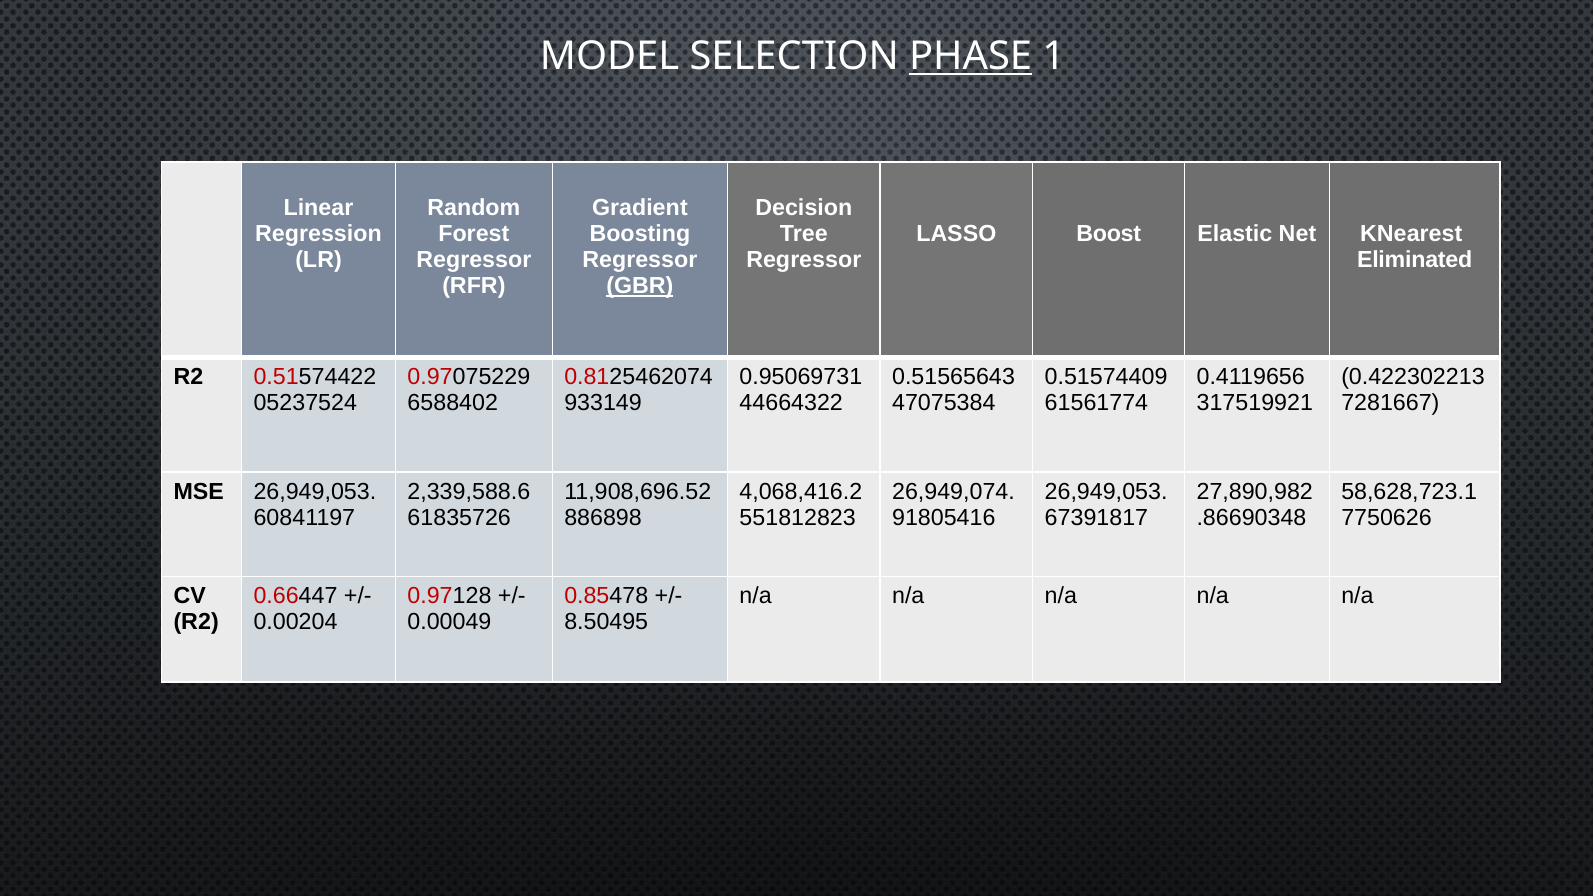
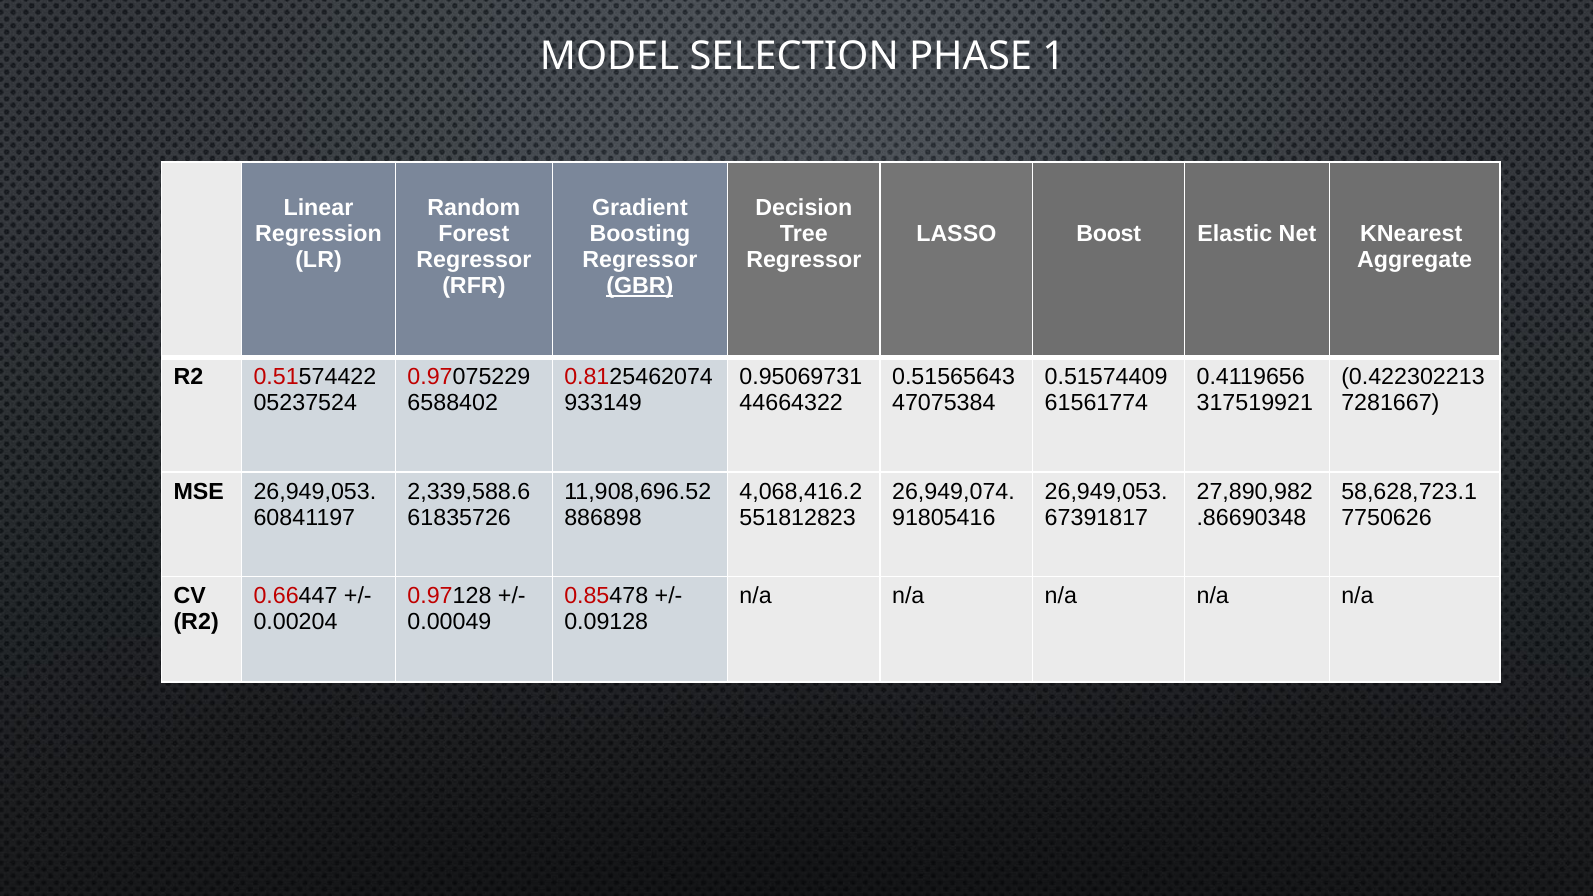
PHASE underline: present -> none
Eliminated: Eliminated -> Aggregate
8.50495: 8.50495 -> 0.09128
